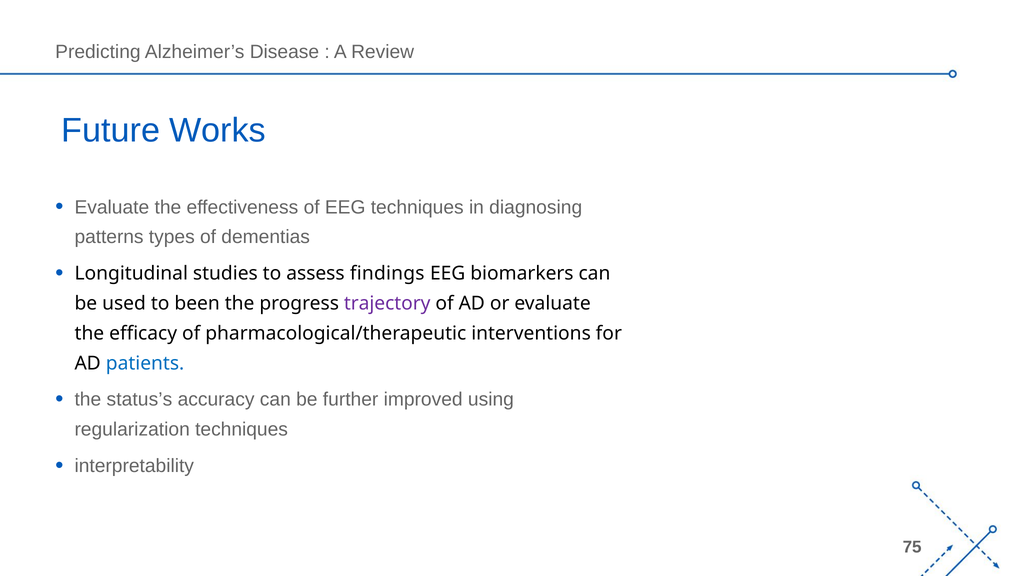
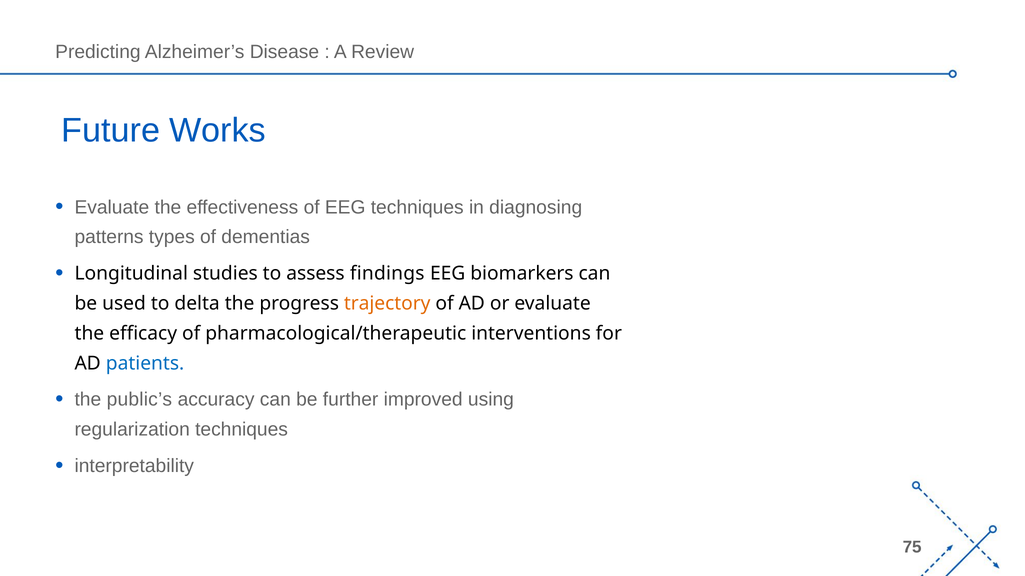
been: been -> delta
trajectory colour: purple -> orange
status’s: status’s -> public’s
